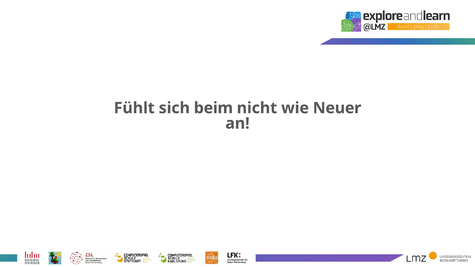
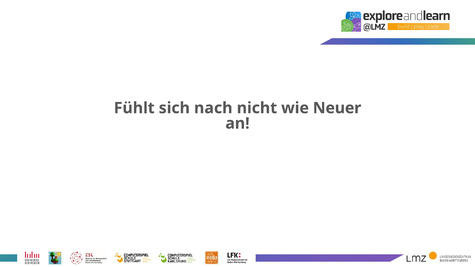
beim: beim -> nach
